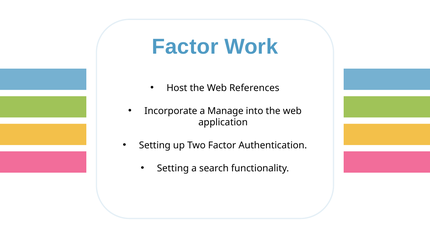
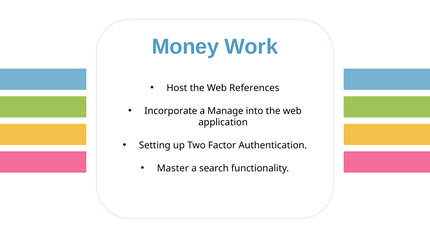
Factor at (185, 47): Factor -> Money
Setting at (173, 168): Setting -> Master
